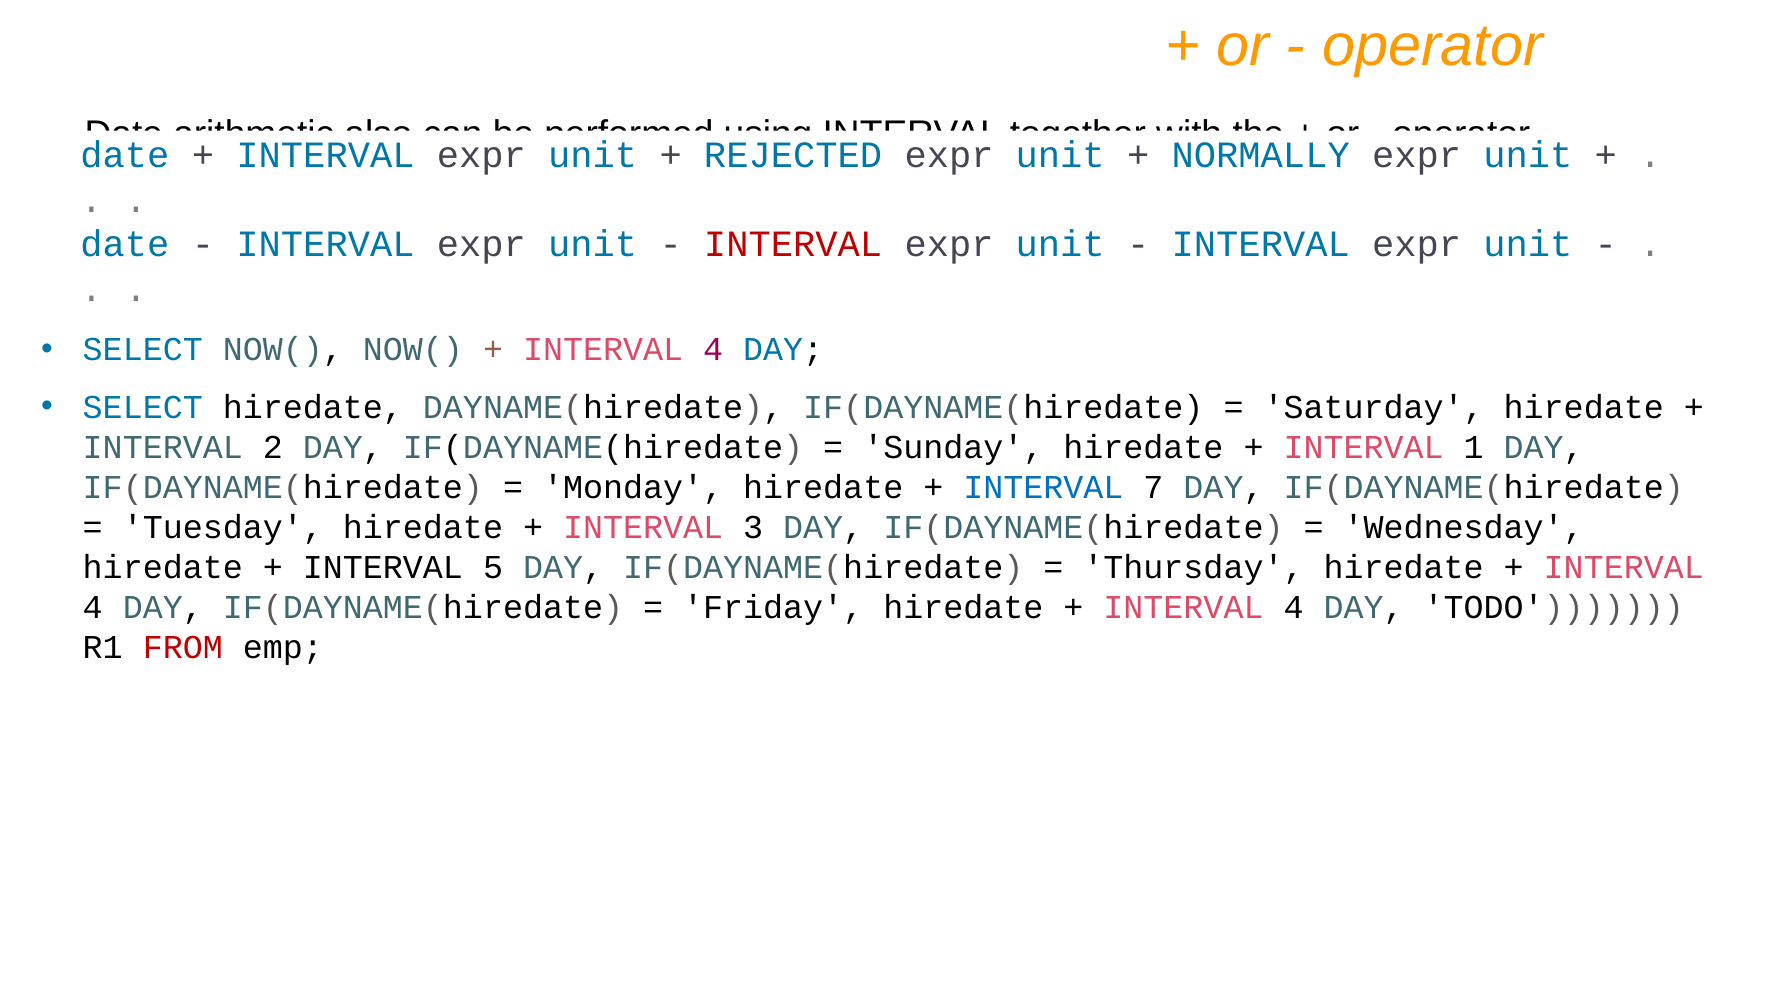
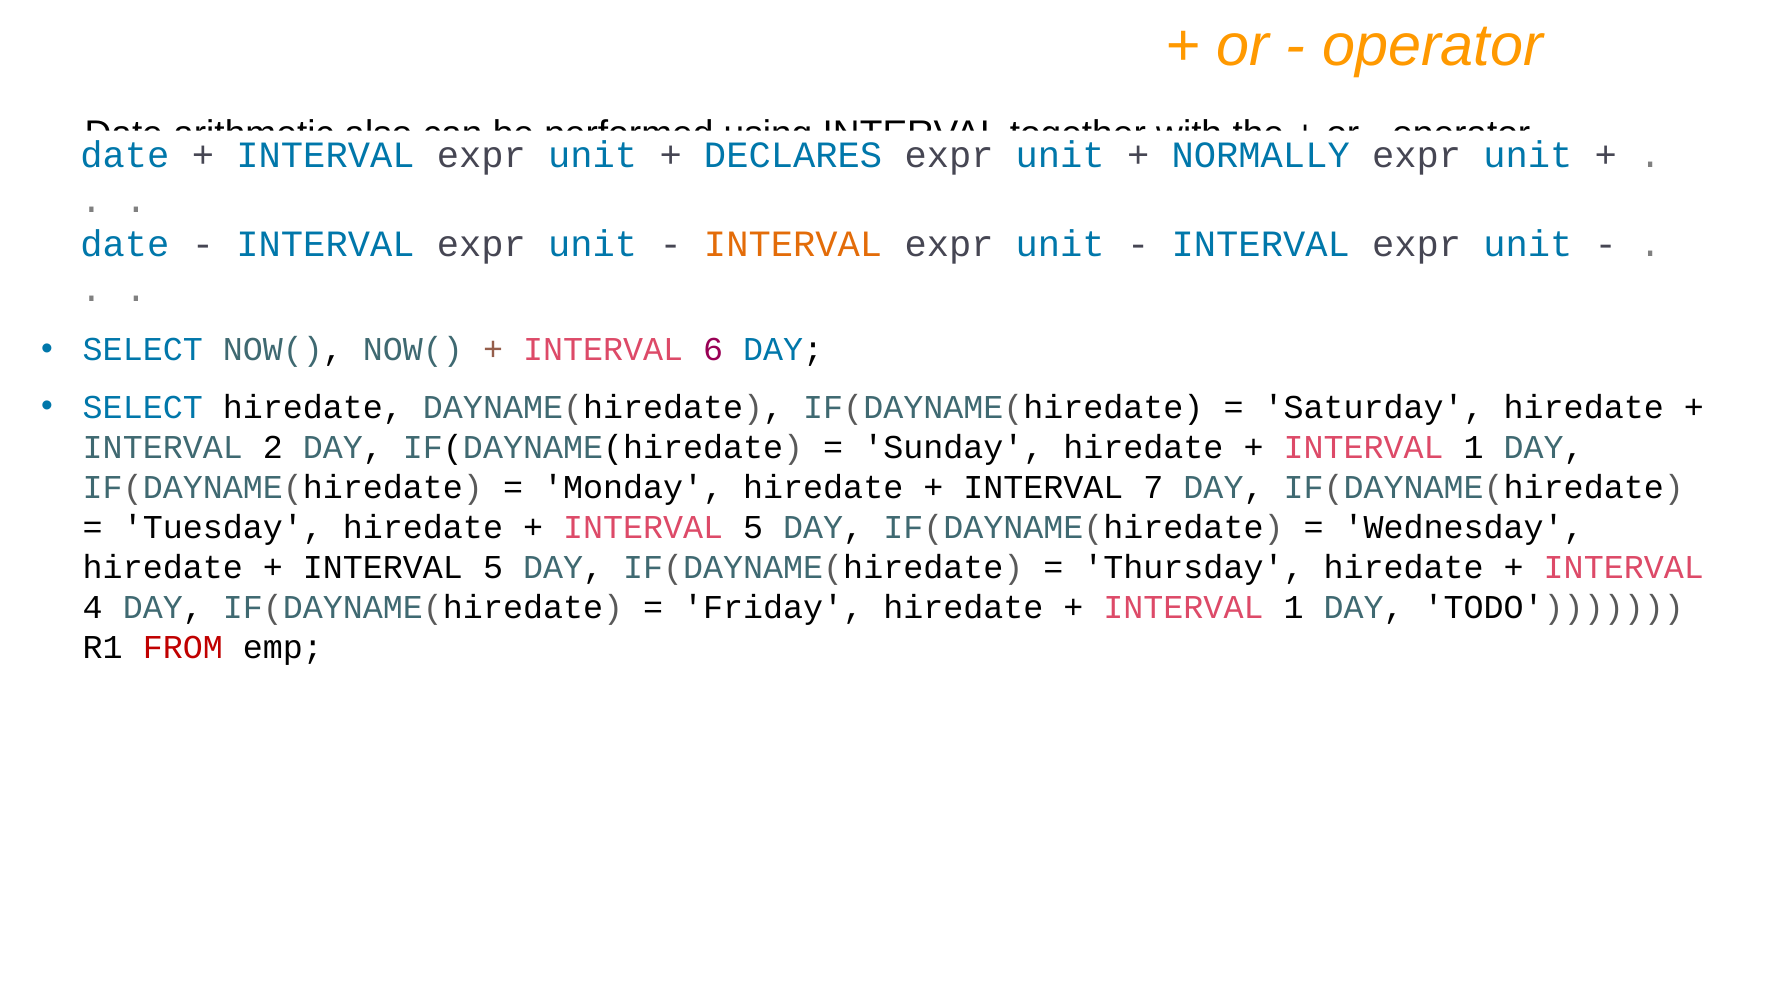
REJECTED: REJECTED -> DECLARES
INTERVAL at (793, 244) colour: red -> orange
4 at (713, 350): 4 -> 6
INTERVAL at (1043, 488) colour: blue -> black
3 at (753, 528): 3 -> 5
4 at (1294, 608): 4 -> 1
